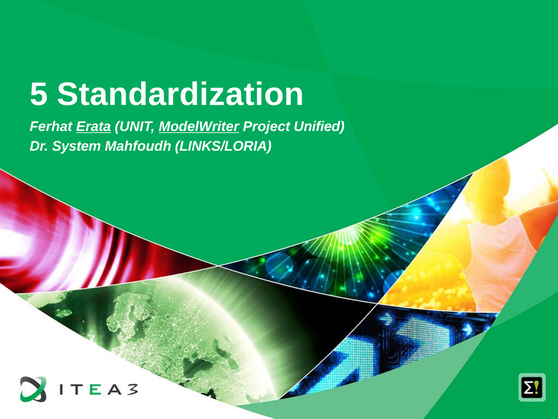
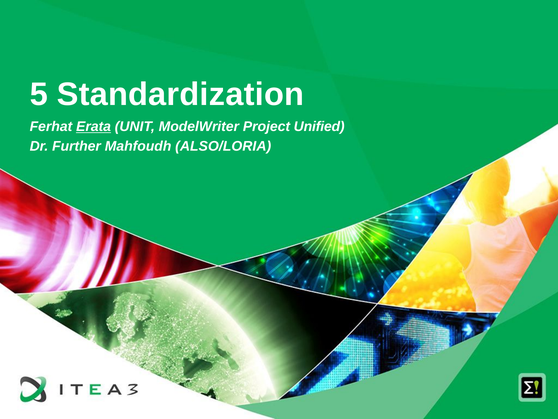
ModelWriter underline: present -> none
System: System -> Further
LINKS/LORIA: LINKS/LORIA -> ALSO/LORIA
